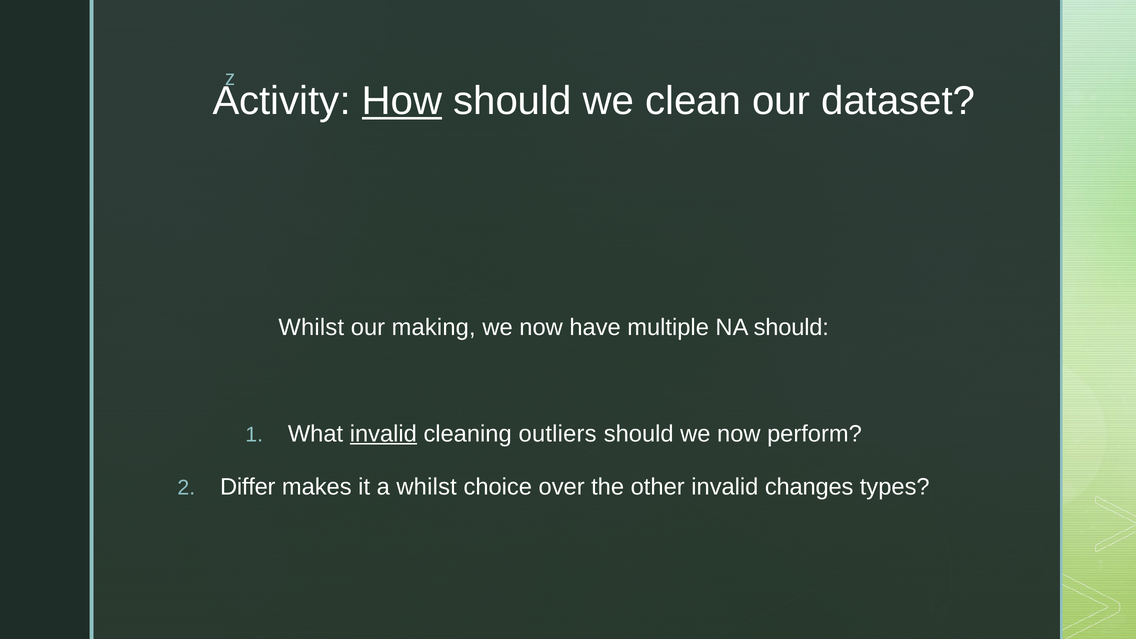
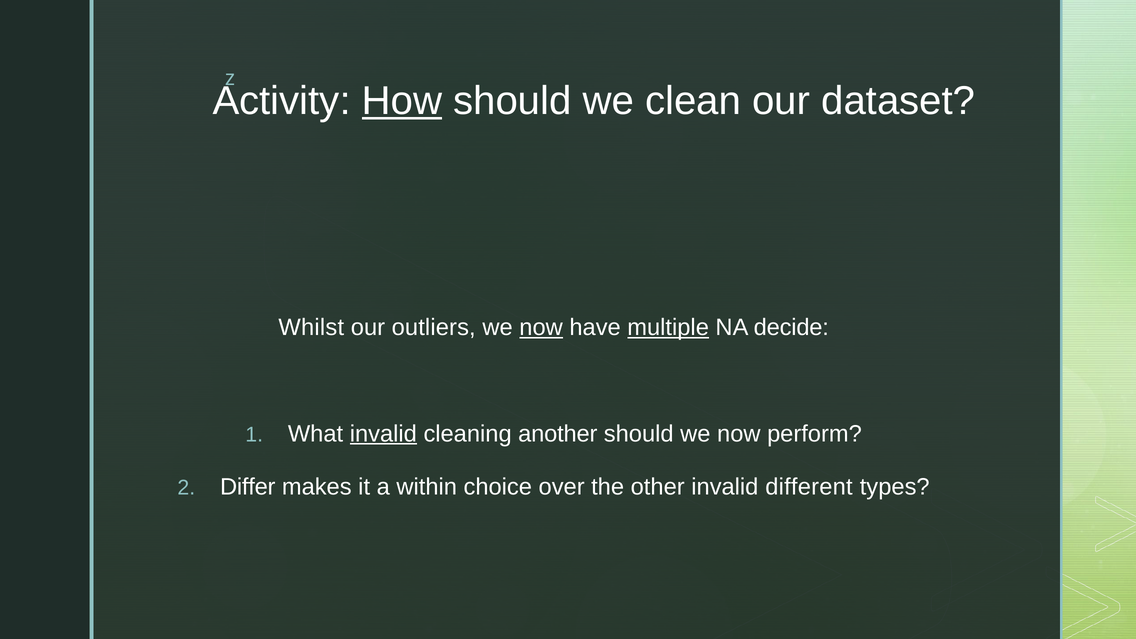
making: making -> outliers
now at (541, 328) underline: none -> present
multiple underline: none -> present
NA should: should -> decide
outliers: outliers -> another
a whilst: whilst -> within
changes: changes -> different
